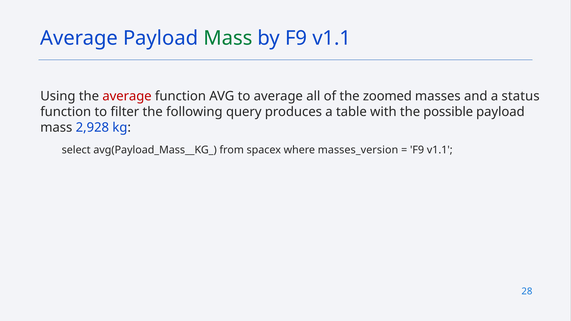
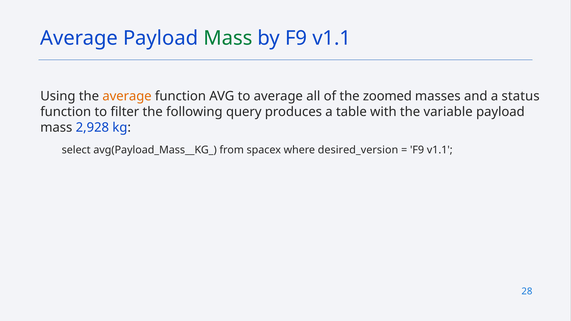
average at (127, 96) colour: red -> orange
possible: possible -> variable
masses_version: masses_version -> desired_version
